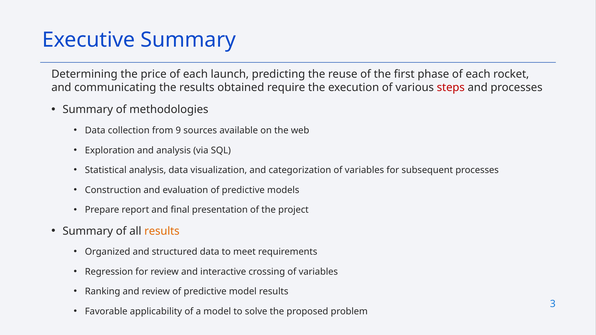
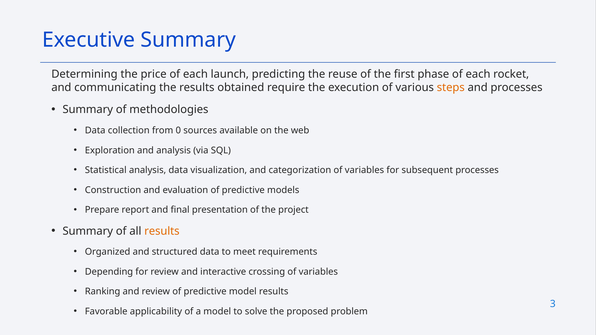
steps colour: red -> orange
9: 9 -> 0
Regression: Regression -> Depending
